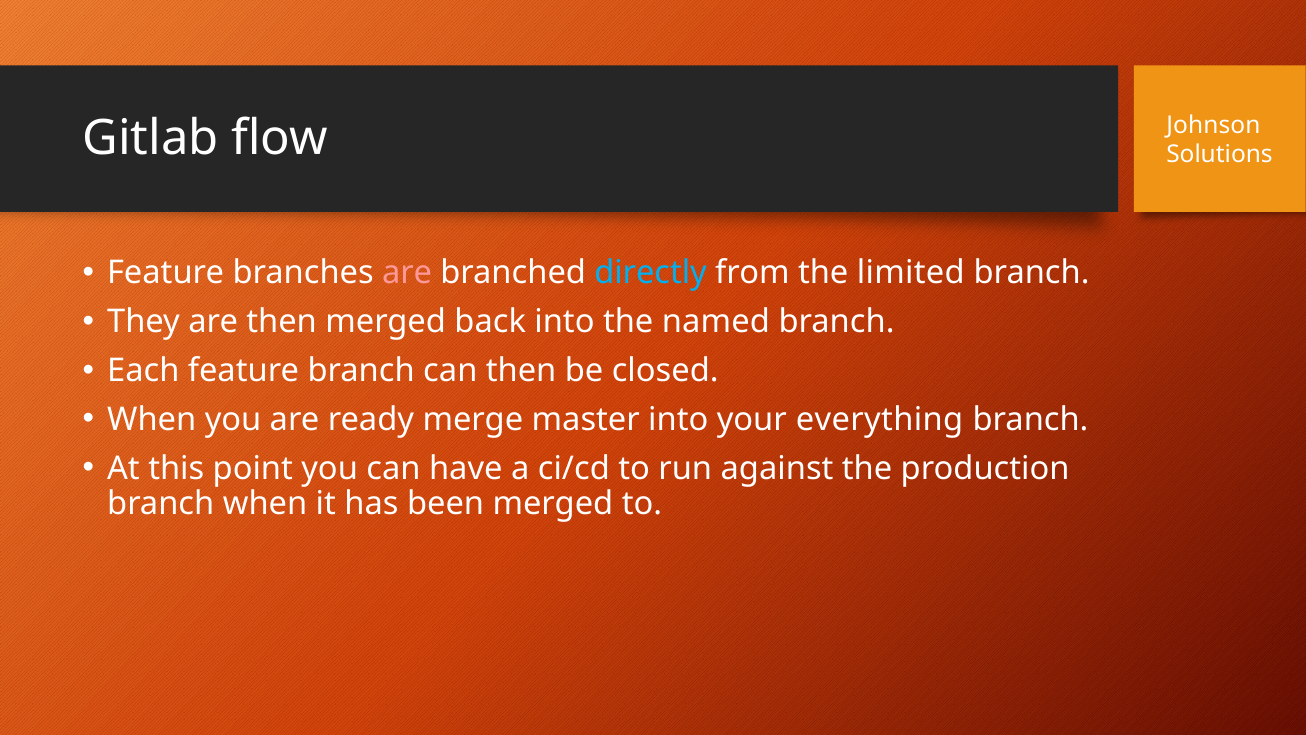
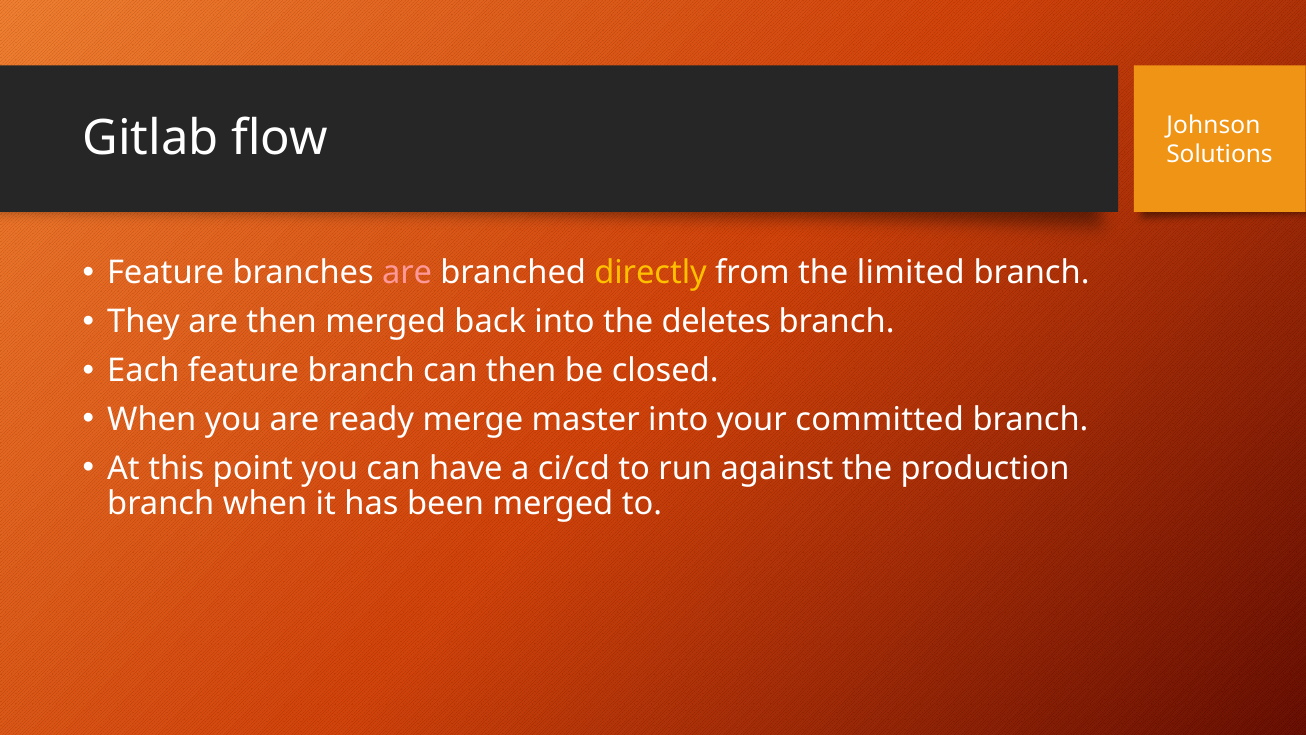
directly colour: light blue -> yellow
named: named -> deletes
everything: everything -> committed
